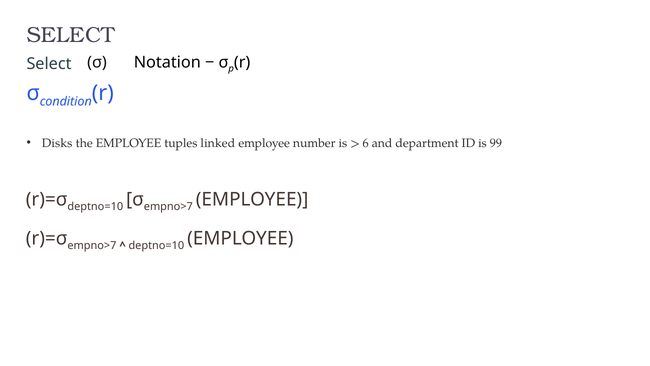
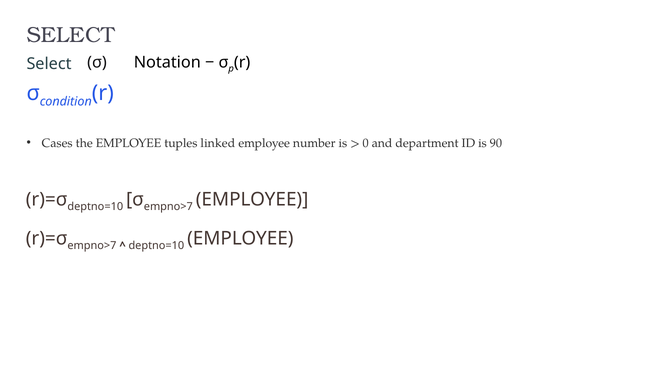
Disks: Disks -> Cases
6: 6 -> 0
99: 99 -> 90
